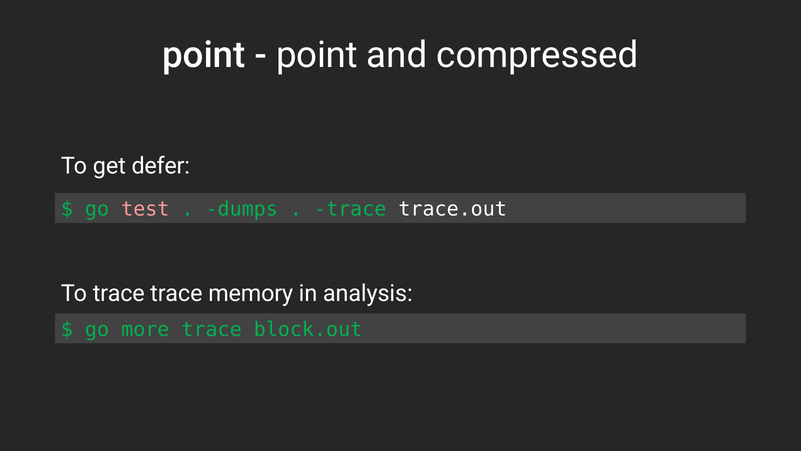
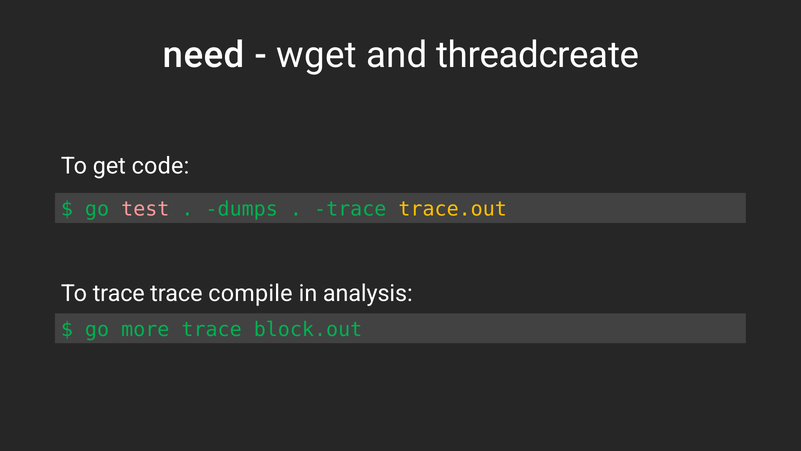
point at (204, 55): point -> need
point at (317, 55): point -> wget
compressed: compressed -> threadcreate
defer: defer -> code
trace.out colour: white -> yellow
memory: memory -> compile
